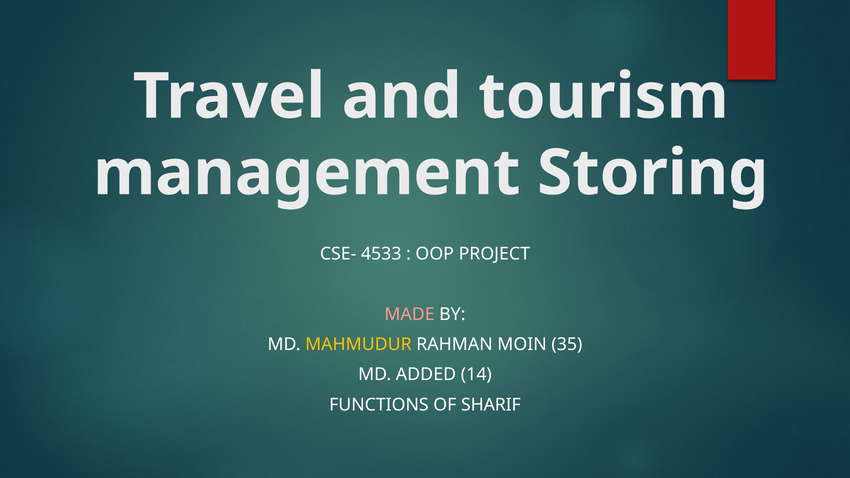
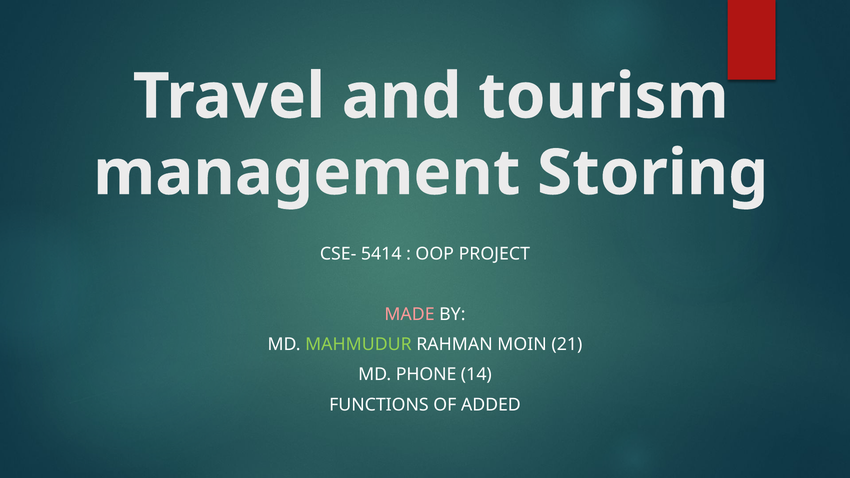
4533: 4533 -> 5414
MAHMUDUR colour: yellow -> light green
35: 35 -> 21
ADDED: ADDED -> PHONE
SHARIF: SHARIF -> ADDED
